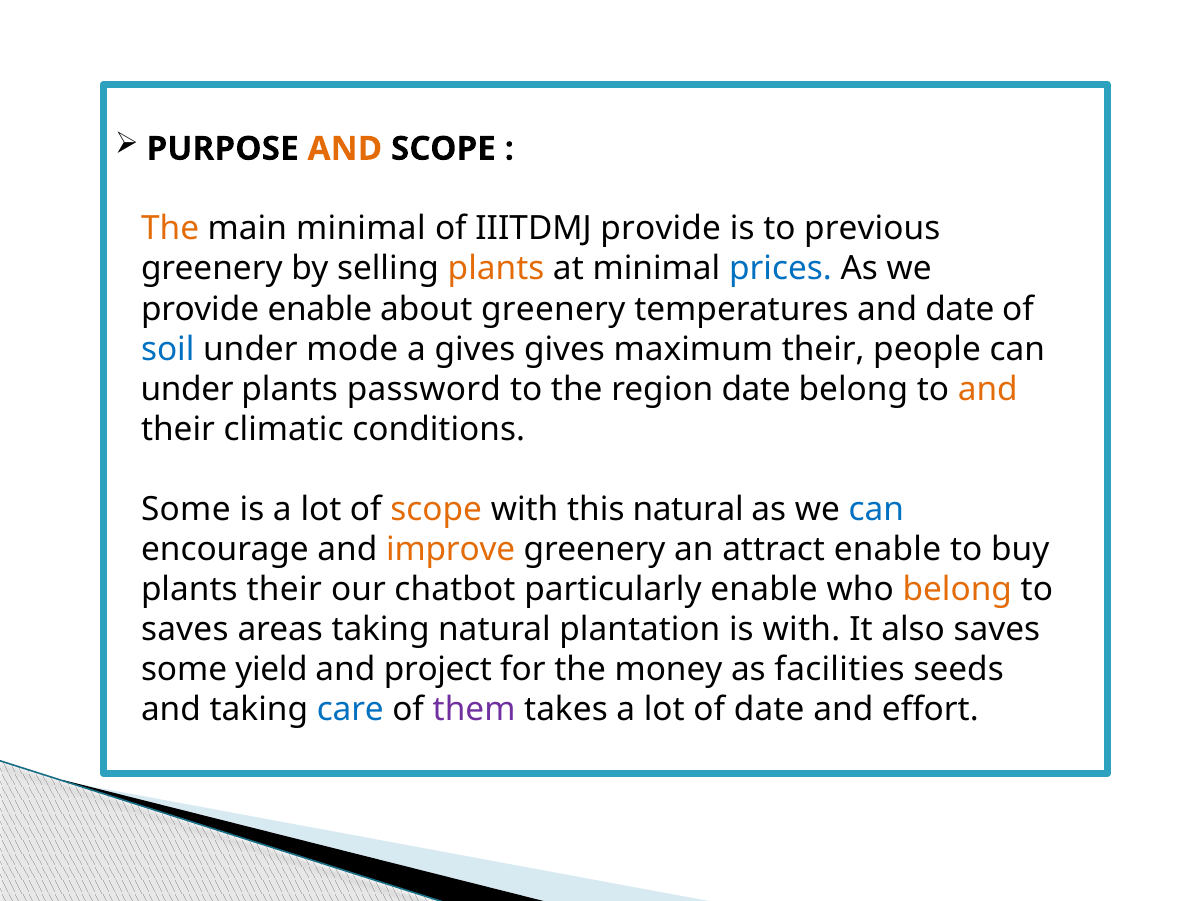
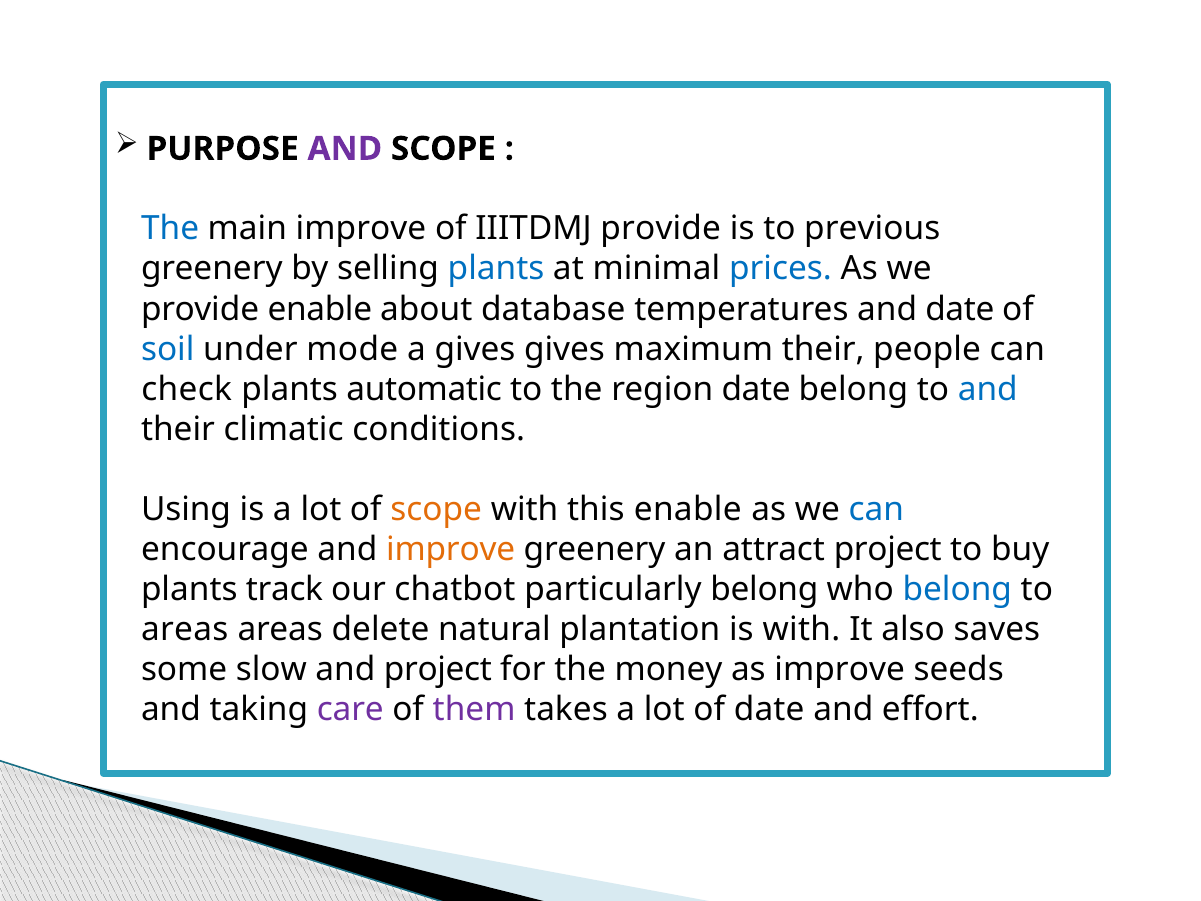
AND at (345, 149) colour: orange -> purple
The at (170, 229) colour: orange -> blue
main minimal: minimal -> improve
plants at (496, 269) colour: orange -> blue
about greenery: greenery -> database
under at (187, 389): under -> check
password: password -> automatic
and at (988, 389) colour: orange -> blue
Some at (186, 509): Some -> Using
this natural: natural -> enable
attract enable: enable -> project
plants their: their -> track
particularly enable: enable -> belong
belong at (957, 589) colour: orange -> blue
saves at (185, 629): saves -> areas
areas taking: taking -> delete
yield: yield -> slow
as facilities: facilities -> improve
care colour: blue -> purple
